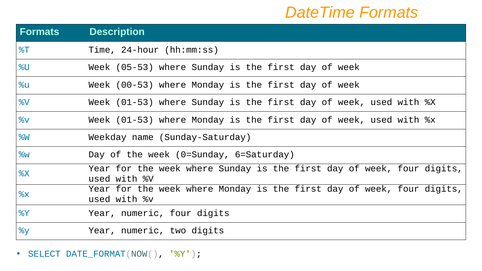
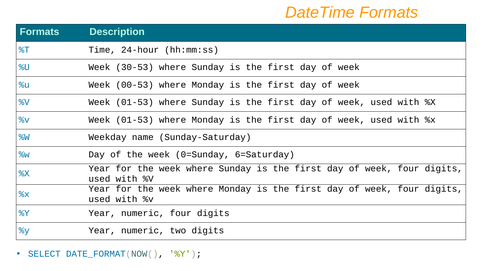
05-53: 05-53 -> 30-53
